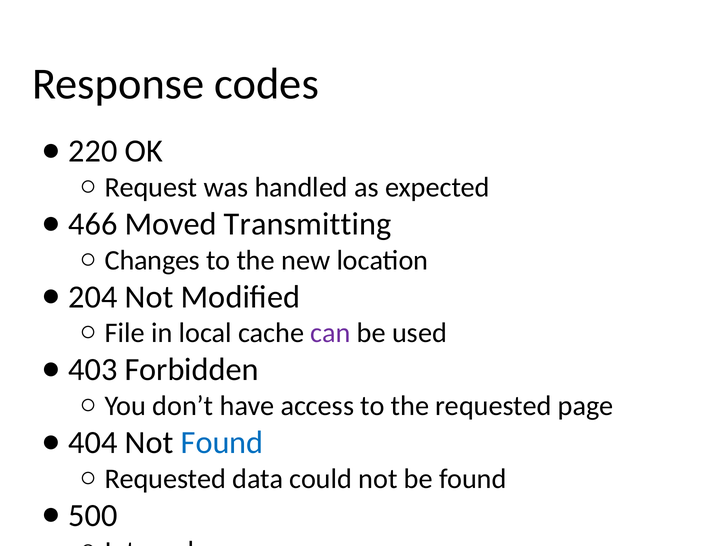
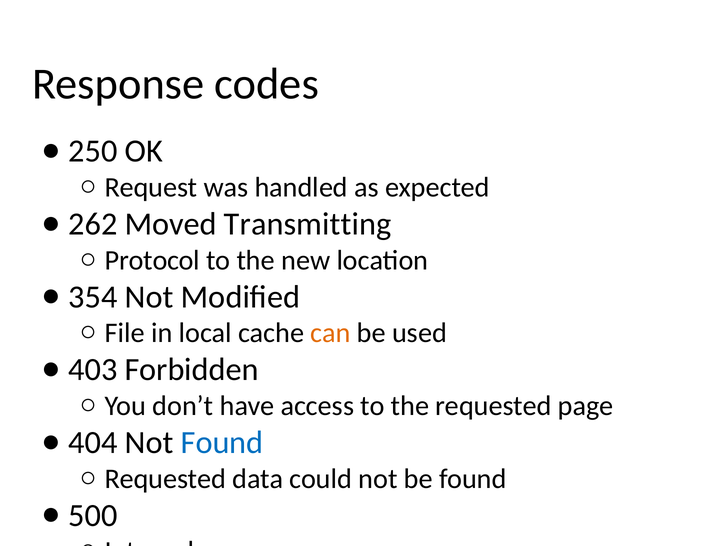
220: 220 -> 250
466: 466 -> 262
Changes: Changes -> Protocol
204: 204 -> 354
can colour: purple -> orange
